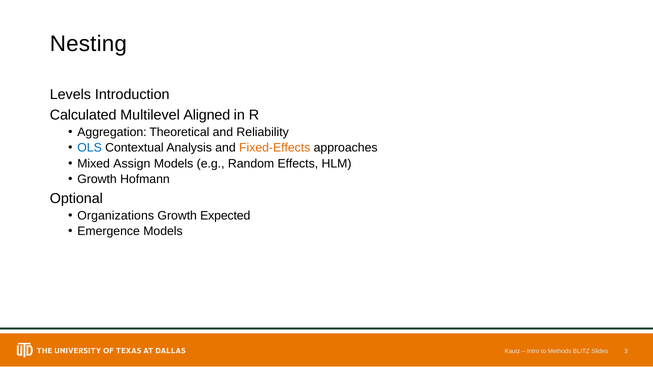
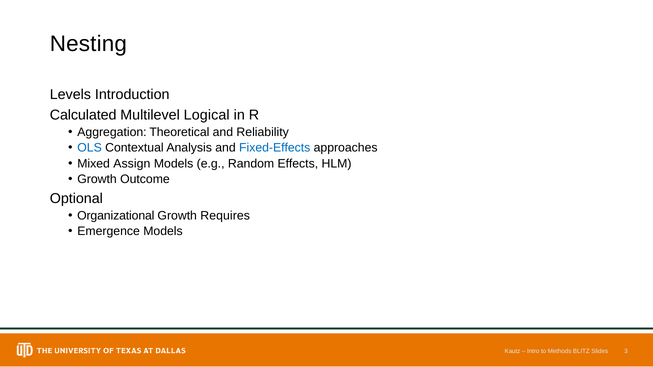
Aligned: Aligned -> Logical
Fixed-Effects colour: orange -> blue
Hofmann: Hofmann -> Outcome
Organizations: Organizations -> Organizational
Expected: Expected -> Requires
